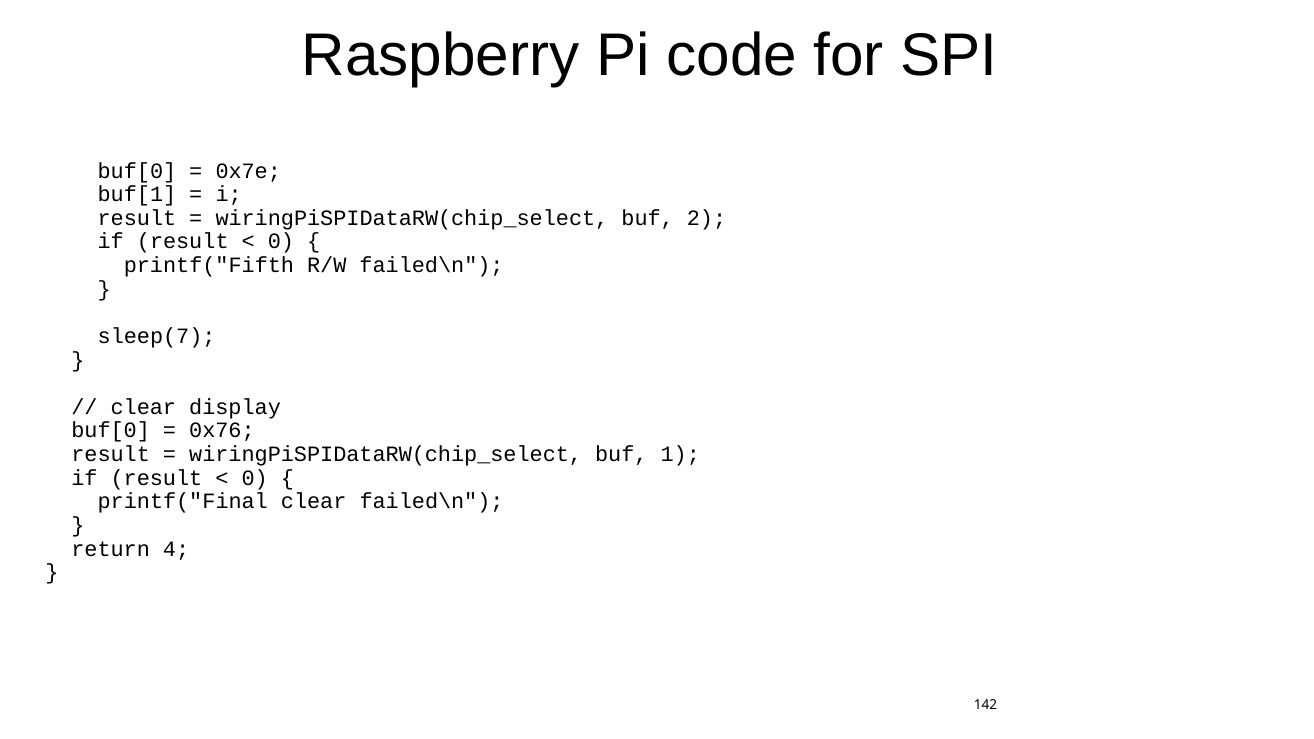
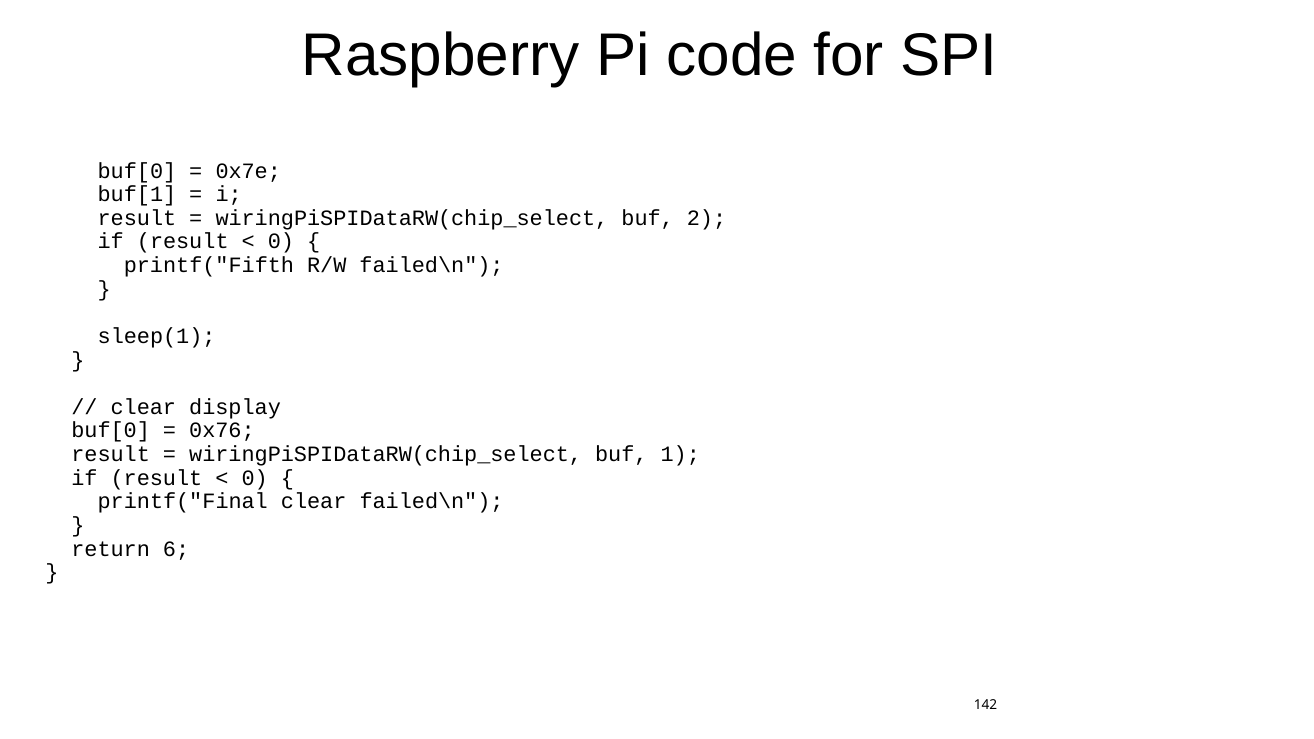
sleep(7: sleep(7 -> sleep(1
4: 4 -> 6
